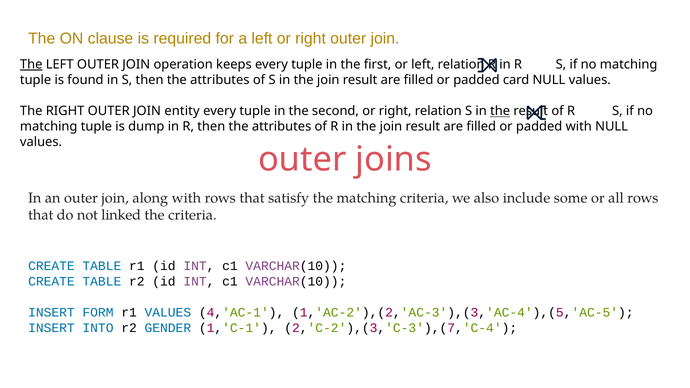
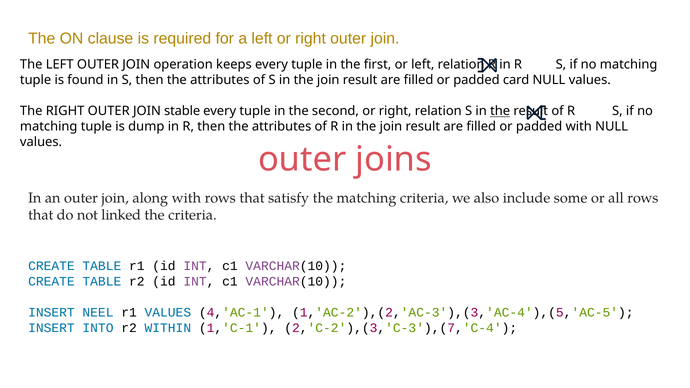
The at (31, 65) underline: present -> none
entity: entity -> stable
FORM: FORM -> NEEL
GENDER: GENDER -> WITHIN
